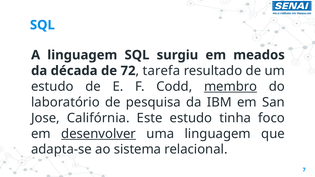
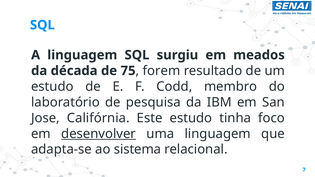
72: 72 -> 75
tarefa: tarefa -> forem
membro underline: present -> none
